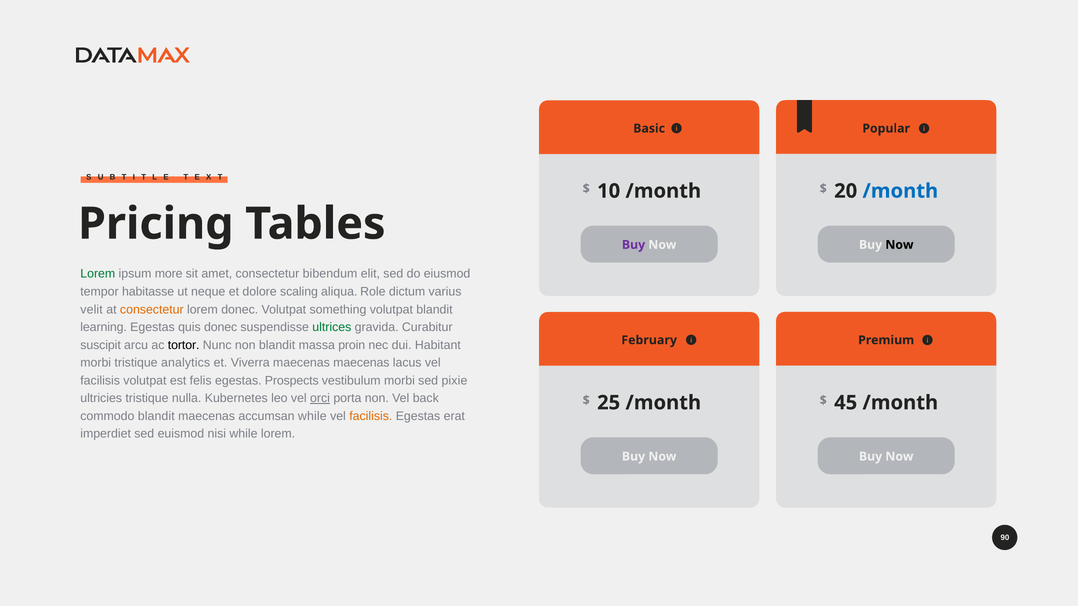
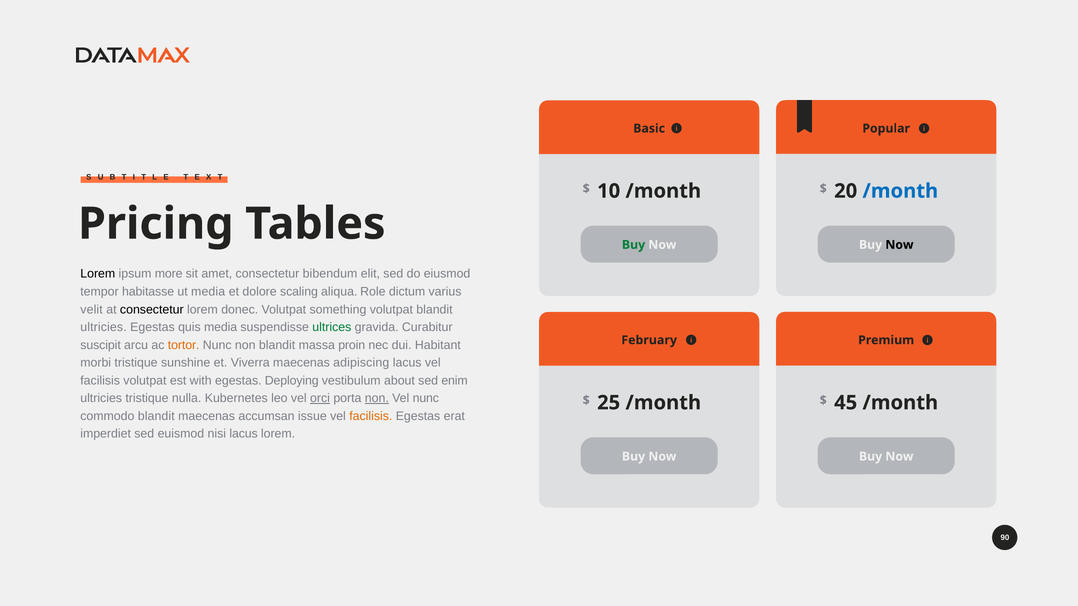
Buy at (634, 245) colour: purple -> green
Lorem at (98, 274) colour: green -> black
ut neque: neque -> media
consectetur at (152, 310) colour: orange -> black
learning at (104, 327): learning -> ultricies
quis donec: donec -> media
tortor colour: black -> orange
analytics: analytics -> sunshine
maecenas maecenas: maecenas -> adipiscing
felis: felis -> with
Prospects: Prospects -> Deploying
vestibulum morbi: morbi -> about
pixie: pixie -> enim
non at (377, 399) underline: none -> present
Vel back: back -> nunc
accumsan while: while -> issue
nisi while: while -> lacus
